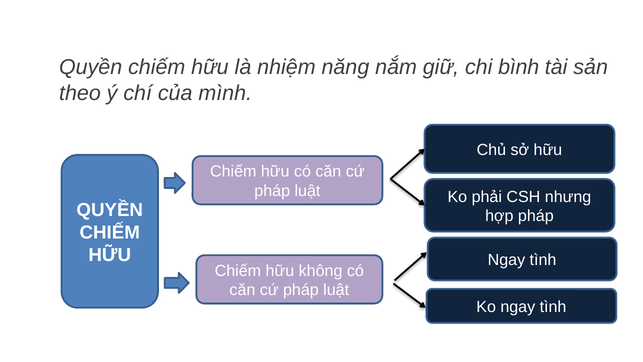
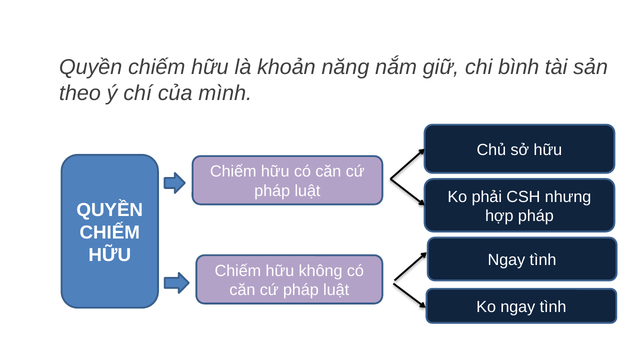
nhiệm: nhiệm -> khoản
